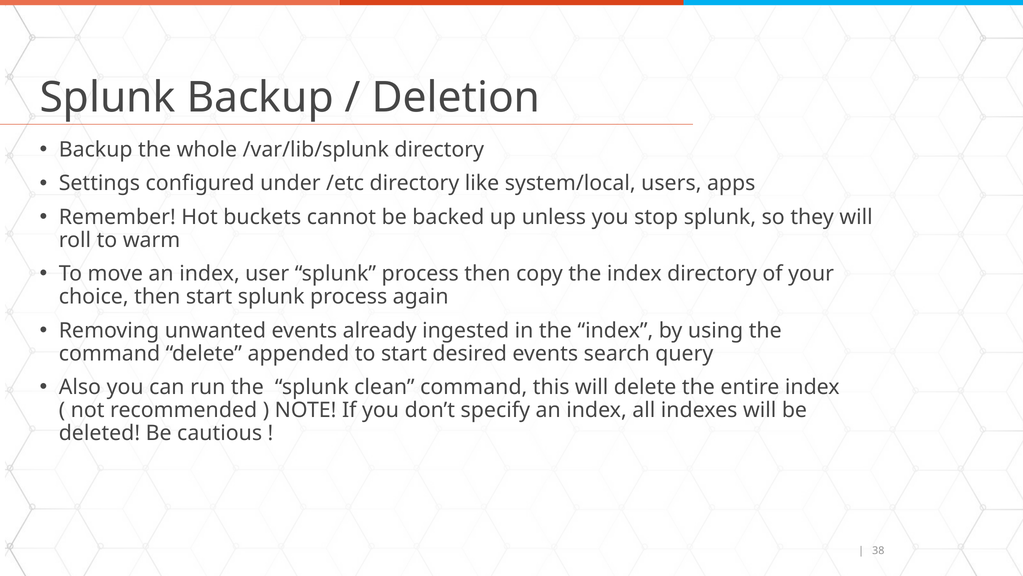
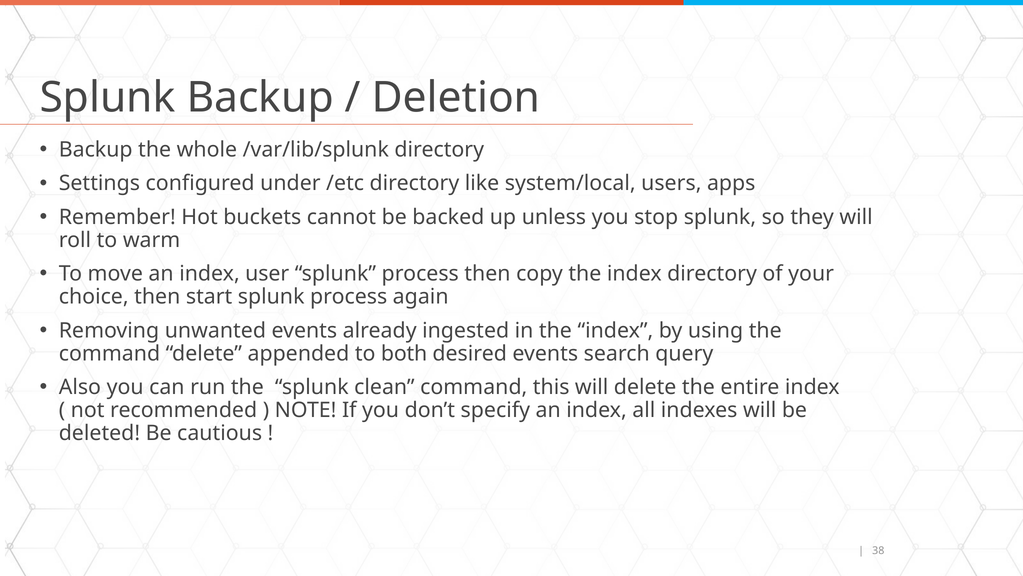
to start: start -> both
